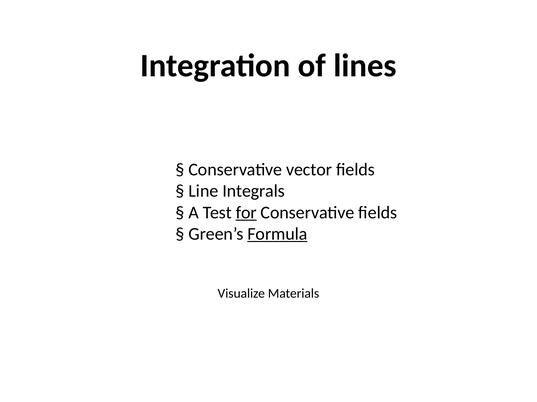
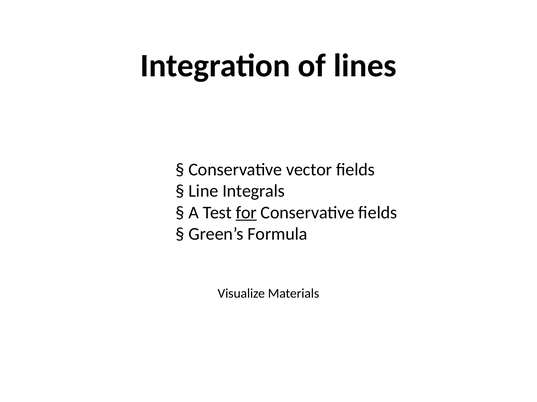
Formula underline: present -> none
